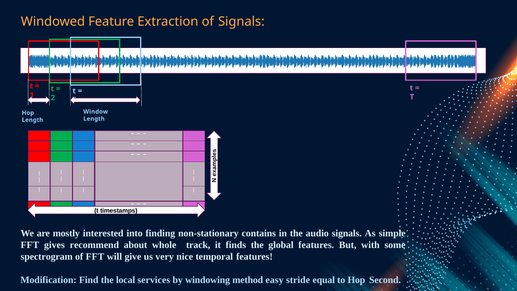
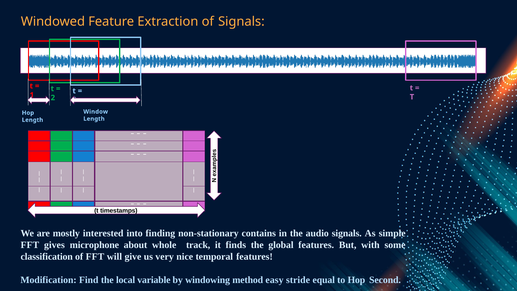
recommend: recommend -> microphone
spectrogram: spectrogram -> classification
services: services -> variable
